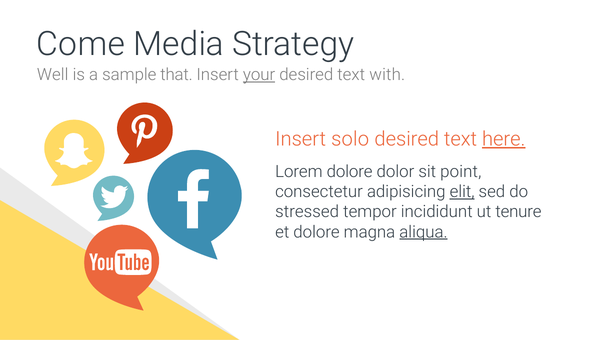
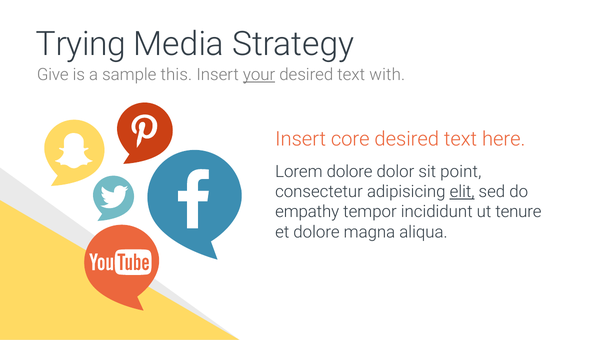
Come: Come -> Trying
Well: Well -> Give
that: that -> this
solo: solo -> core
here underline: present -> none
stressed: stressed -> empathy
aliqua underline: present -> none
